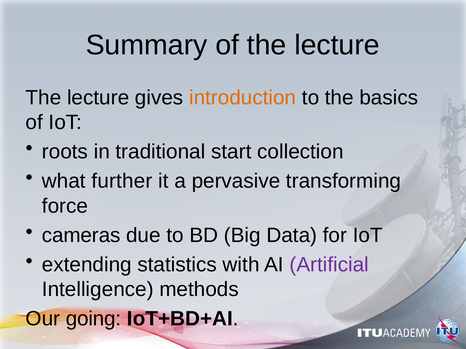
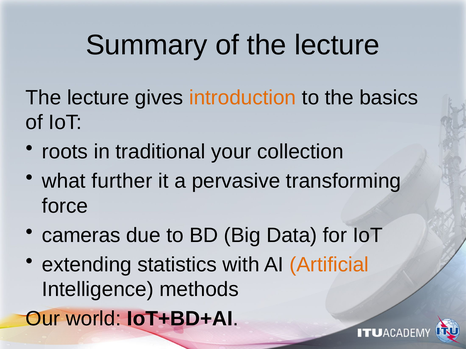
start: start -> your
Artificial colour: purple -> orange
going: going -> world
